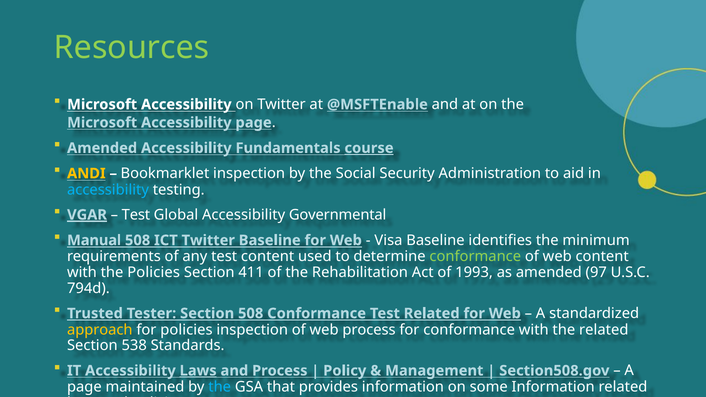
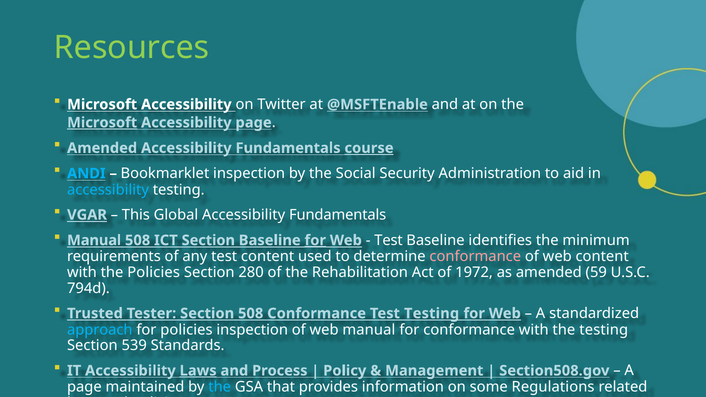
Microsoft at (102, 123) underline: none -> present
ANDI colour: yellow -> light blue
VGAR underline: present -> none
Test at (136, 215): Test -> This
Global Accessibility Governmental: Governmental -> Fundamentals
ICT Twitter: Twitter -> Section
for at (315, 240) underline: none -> present
Visa at (388, 240): Visa -> Test
conformance at (475, 257) colour: light green -> pink
411: 411 -> 280
1993: 1993 -> 1972
97: 97 -> 59
Test Related: Related -> Testing
approach colour: yellow -> light blue
web process: process -> manual
the related: related -> testing
538: 538 -> 539
some Information: Information -> Regulations
